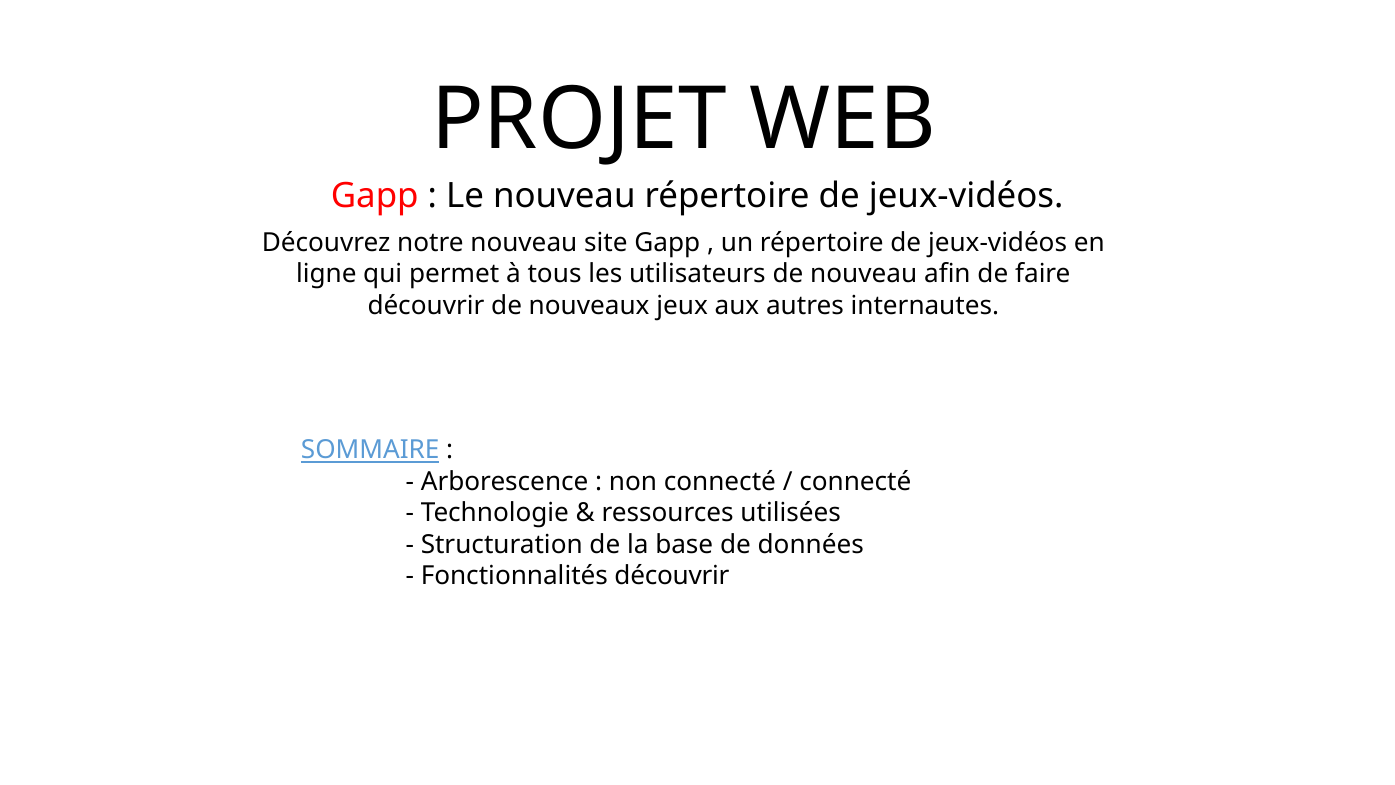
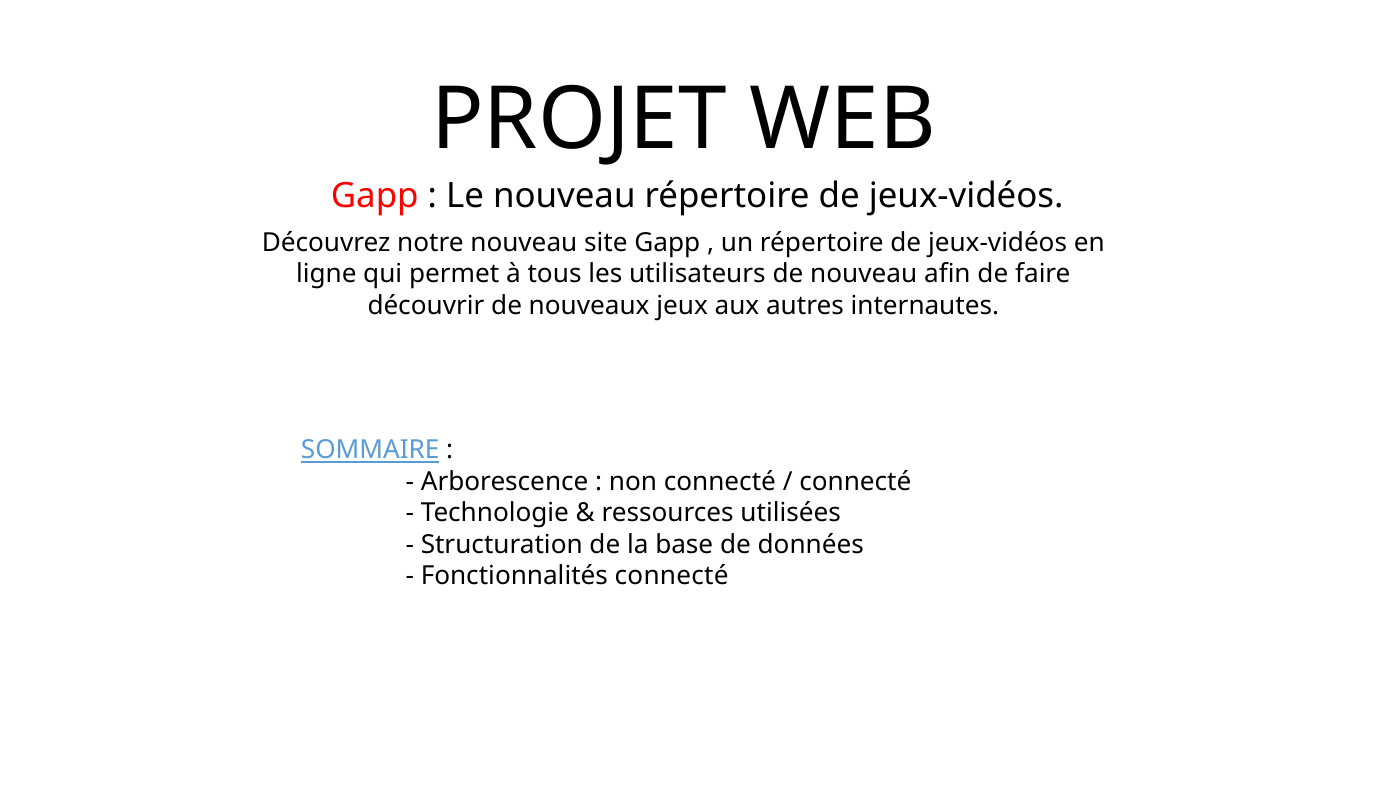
Fonctionnalités découvrir: découvrir -> connecté
